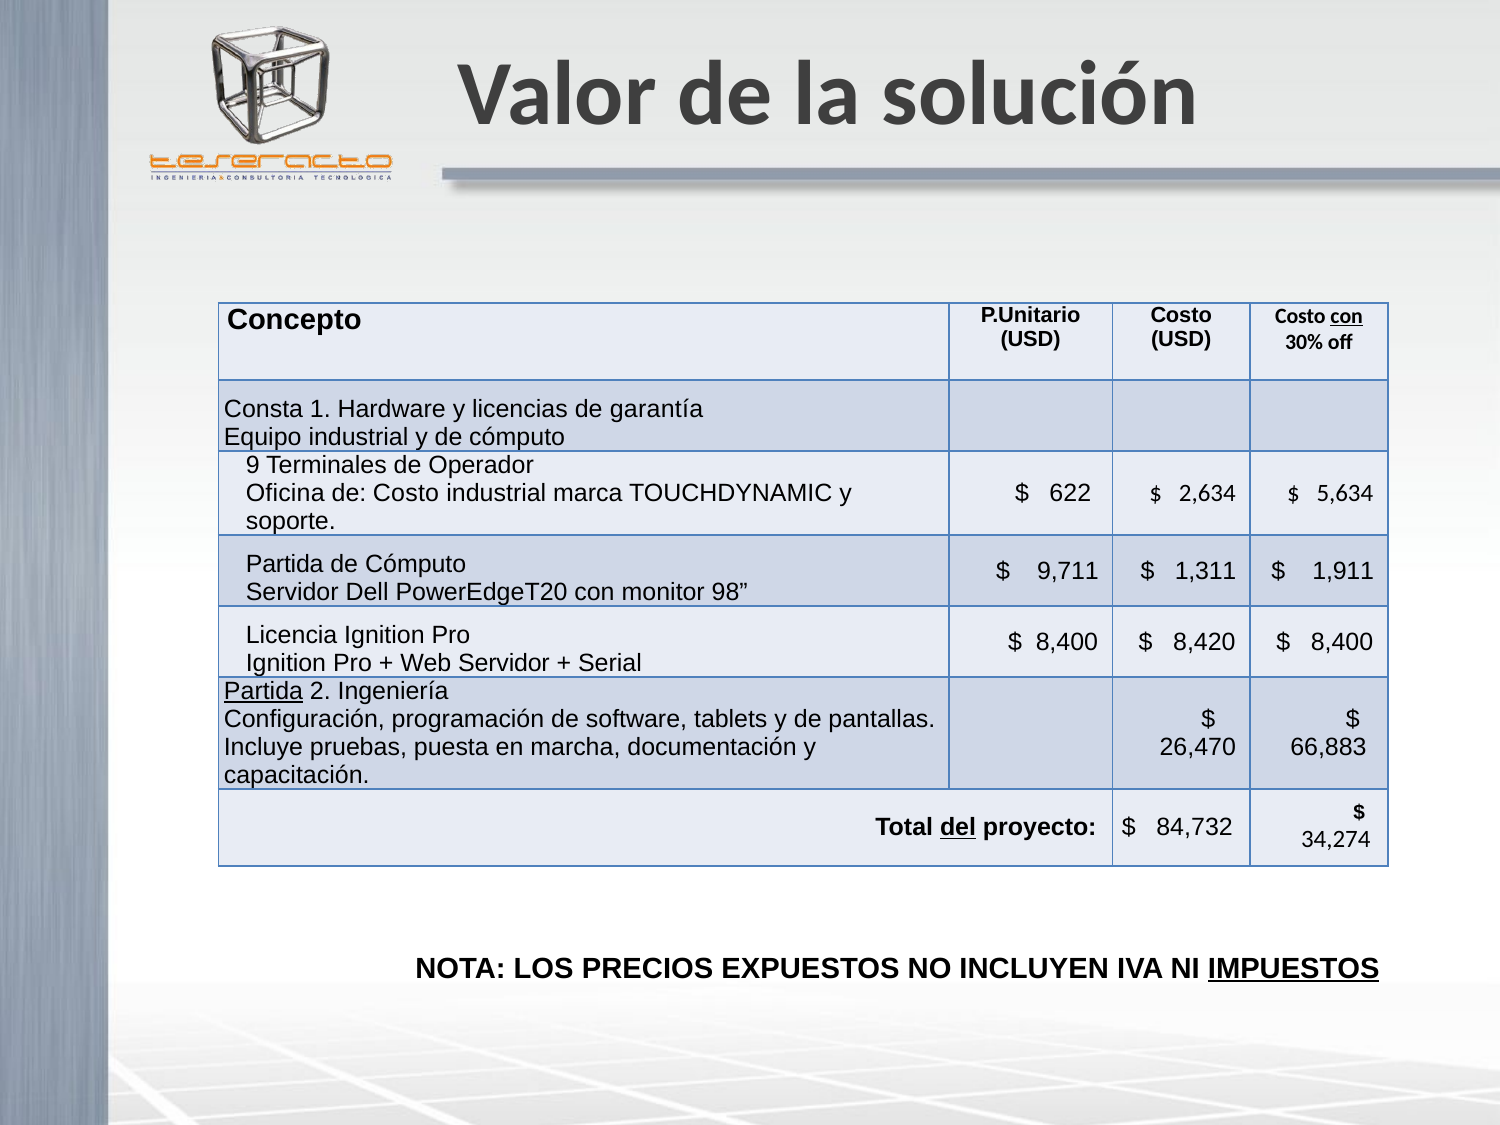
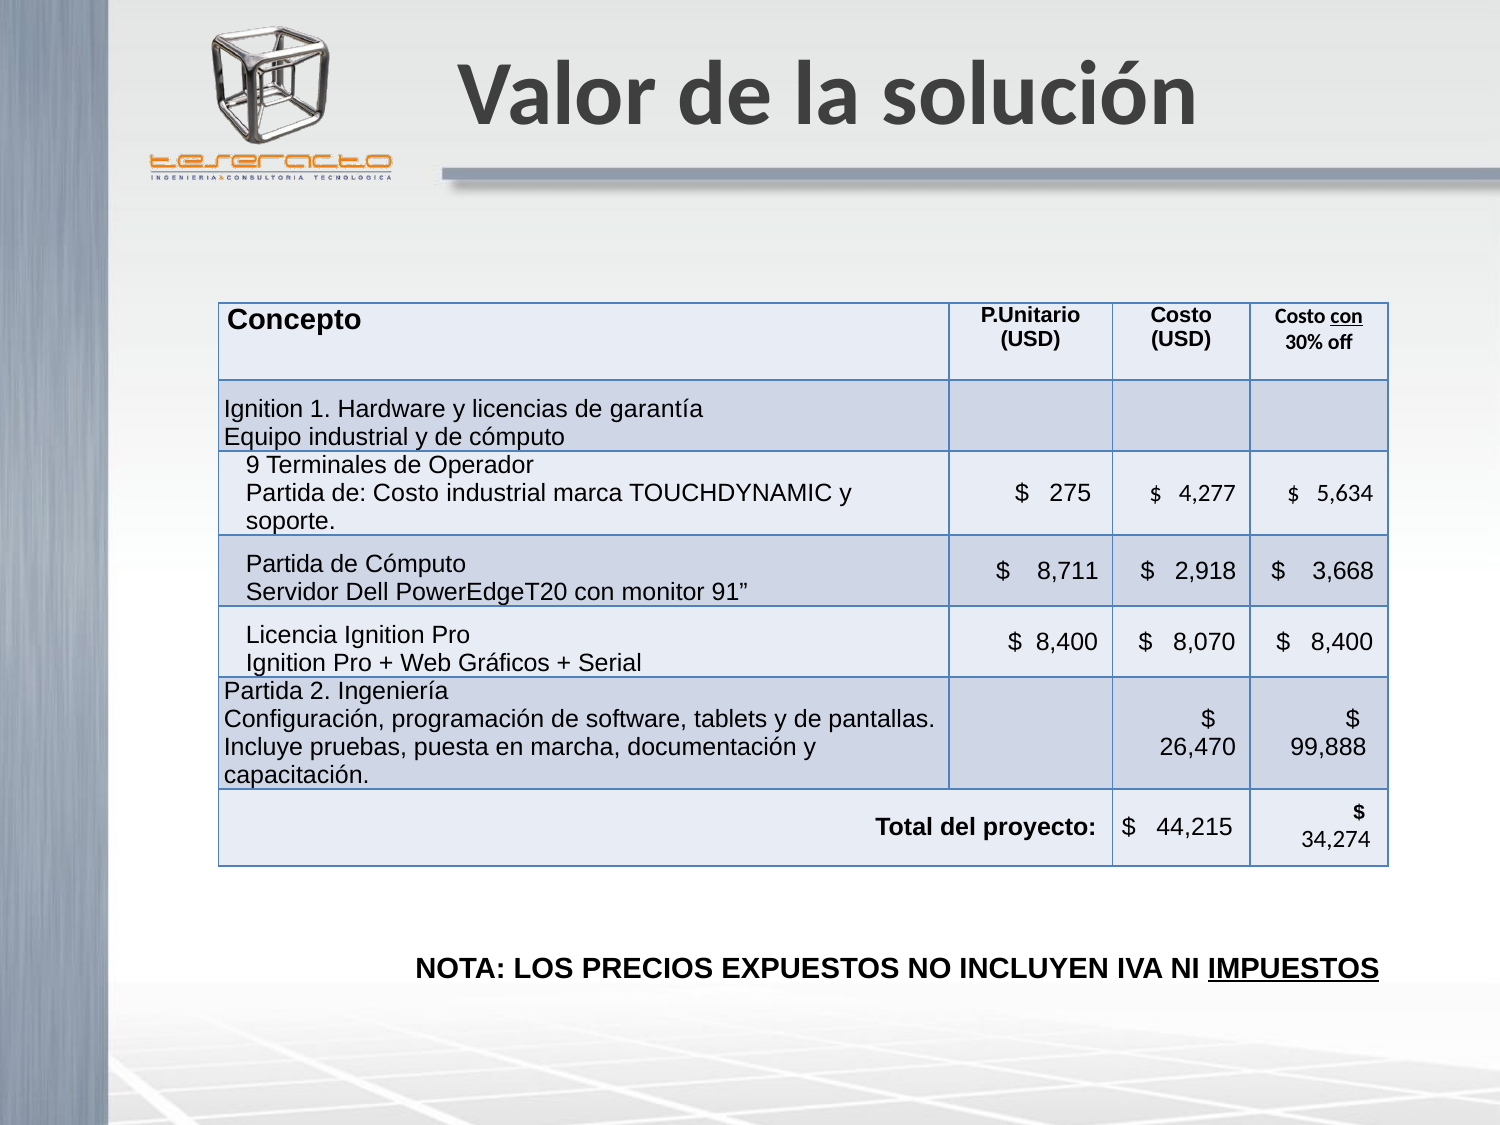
Consta at (264, 410): Consta -> Ignition
Oficina at (285, 494): Oficina -> Partida
622: 622 -> 275
2,634: 2,634 -> 4,277
9,711: 9,711 -> 8,711
1,311: 1,311 -> 2,918
1,911: 1,911 -> 3,668
98: 98 -> 91
8,420: 8,420 -> 8,070
Web Servidor: Servidor -> Gráficos
Partida at (264, 691) underline: present -> none
66,883: 66,883 -> 99,888
del underline: present -> none
84,732: 84,732 -> 44,215
